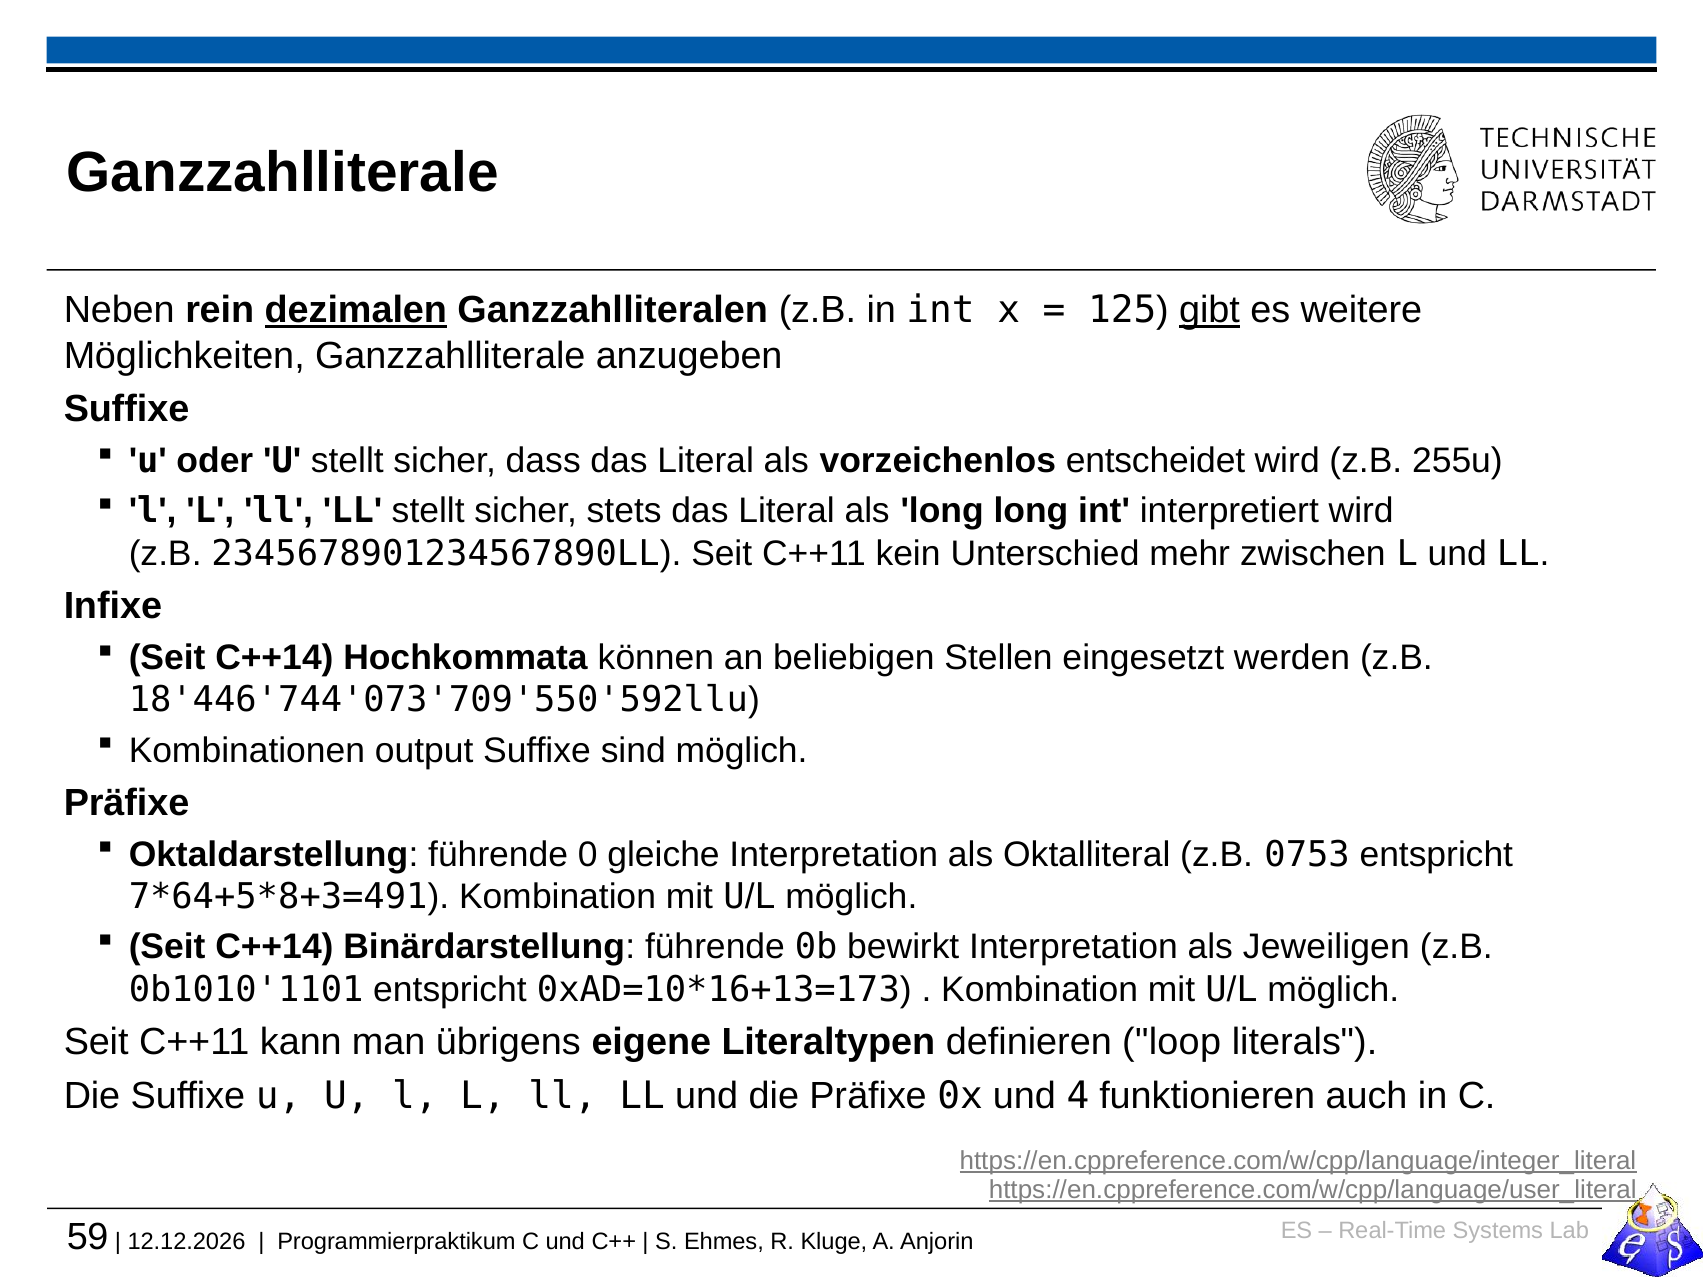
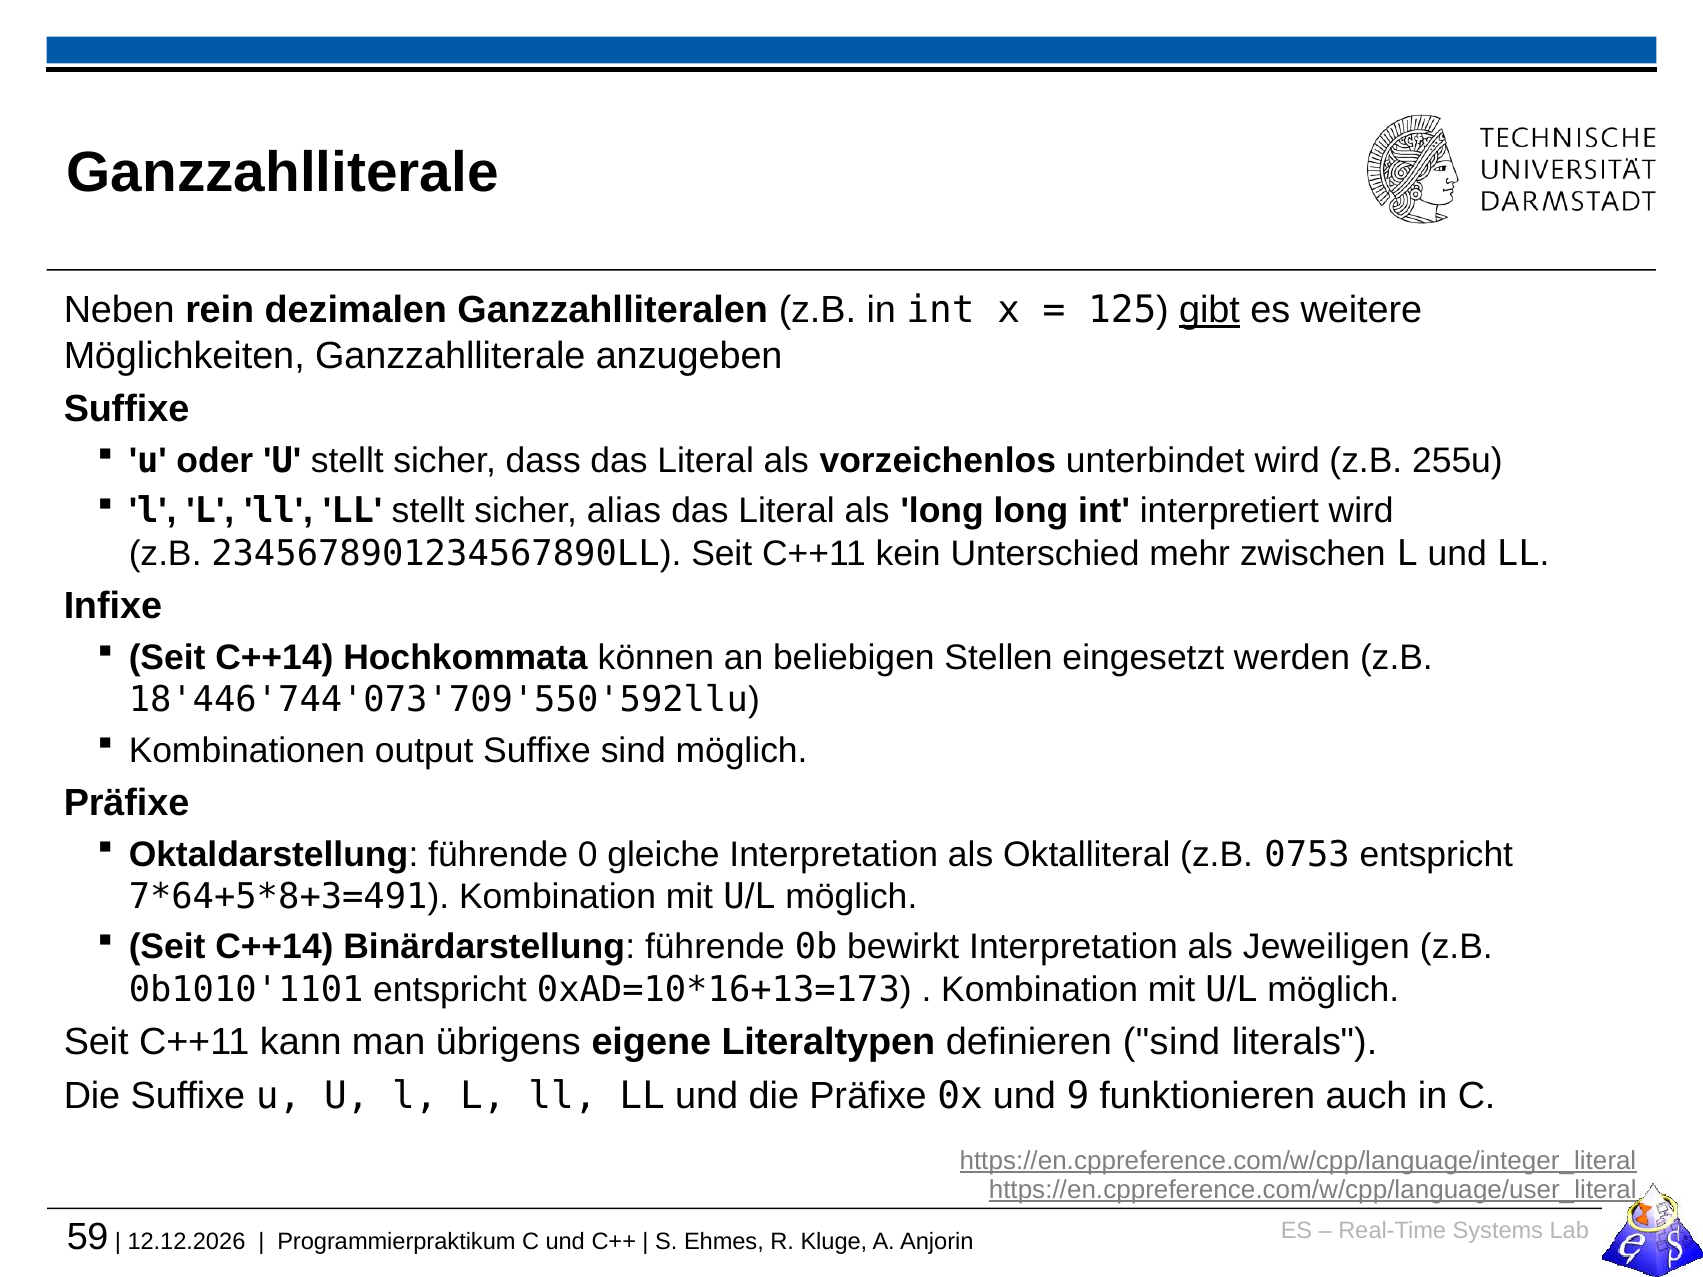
dezimalen underline: present -> none
entscheidet: entscheidet -> unterbindet
stets: stets -> alias
definieren loop: loop -> sind
4: 4 -> 9
